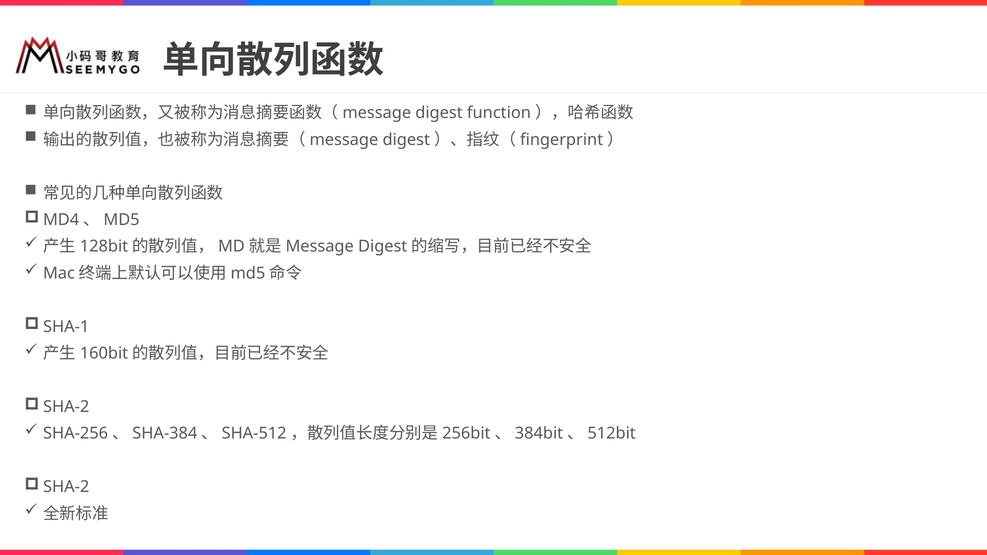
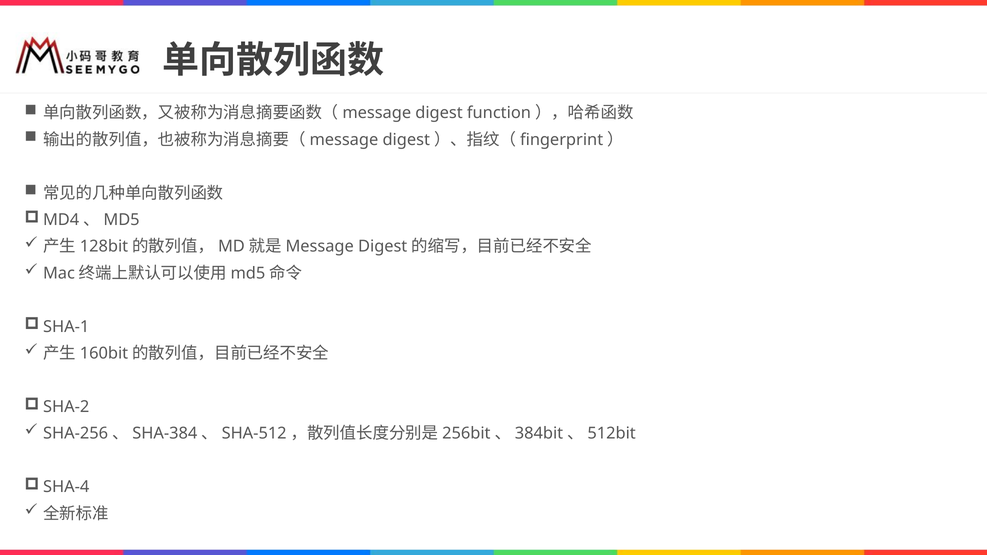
SHA-2 at (66, 487): SHA-2 -> SHA-4
